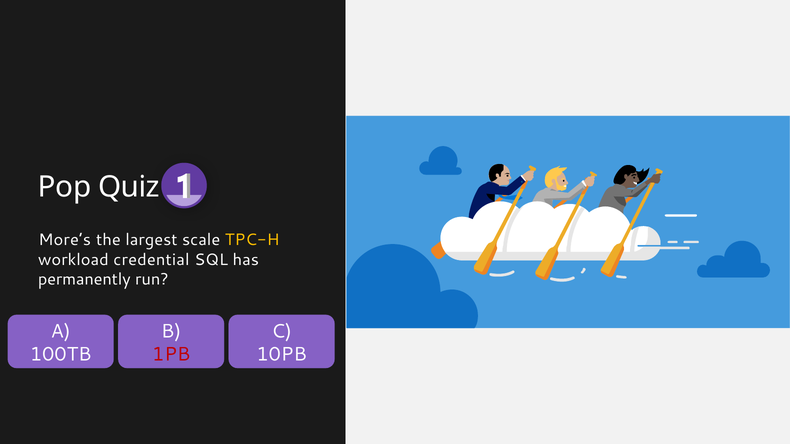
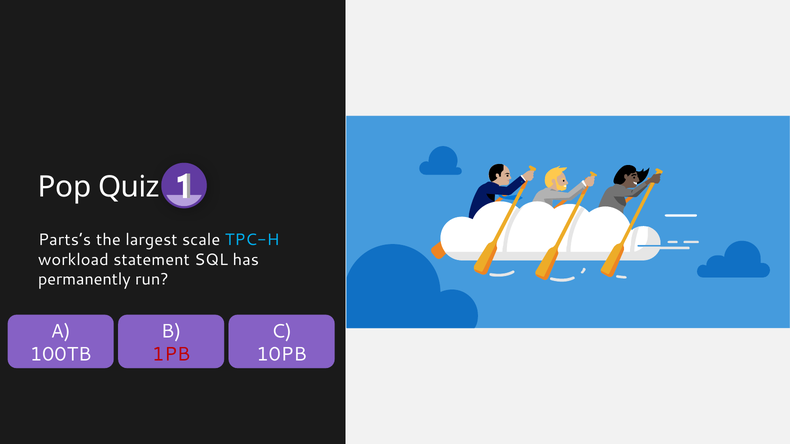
More’s: More’s -> Parts’s
TPC-H colour: yellow -> light blue
credential: credential -> statement
